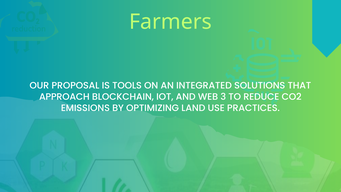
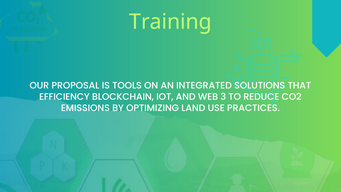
Farmers: Farmers -> Training
APPROACH: APPROACH -> EFFICIENCY
